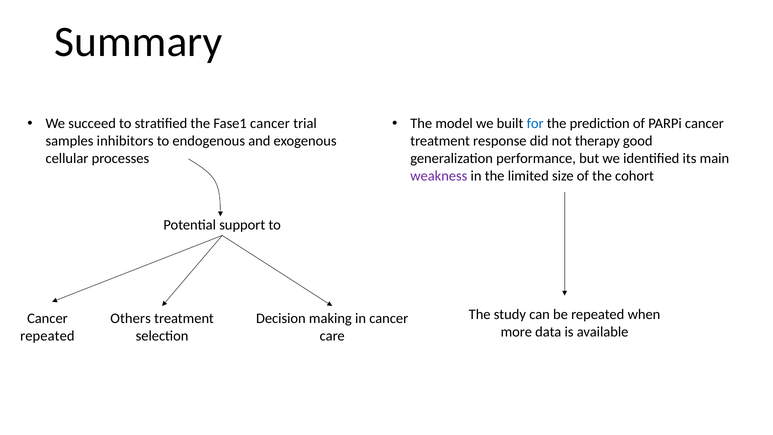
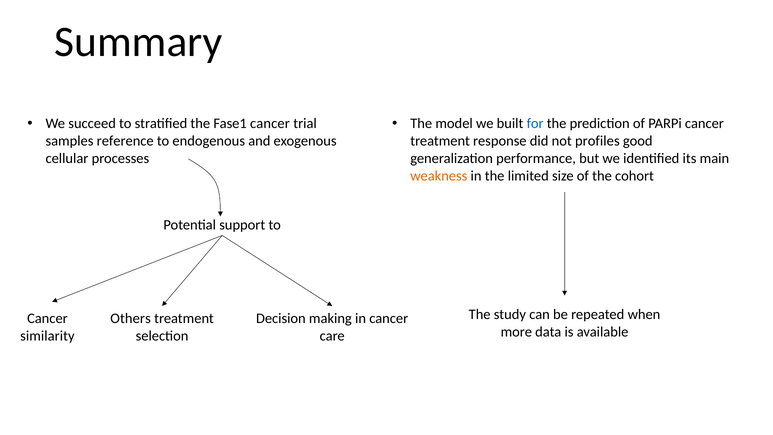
inhibitors: inhibitors -> reference
therapy: therapy -> profiles
weakness colour: purple -> orange
repeated at (47, 336): repeated -> similarity
